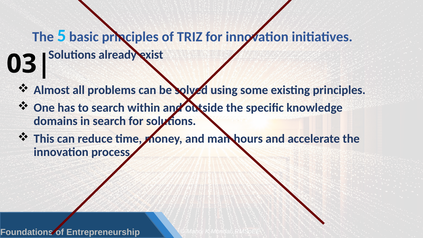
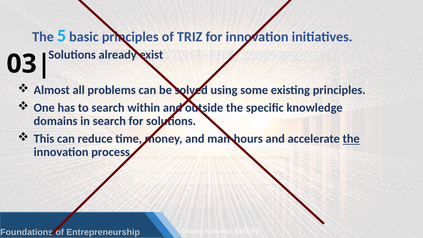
the at (351, 139) underline: none -> present
